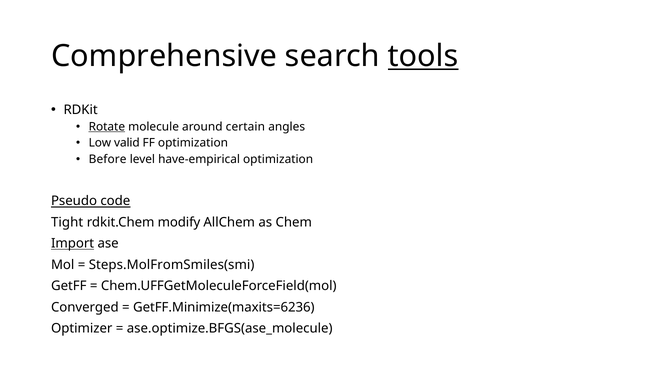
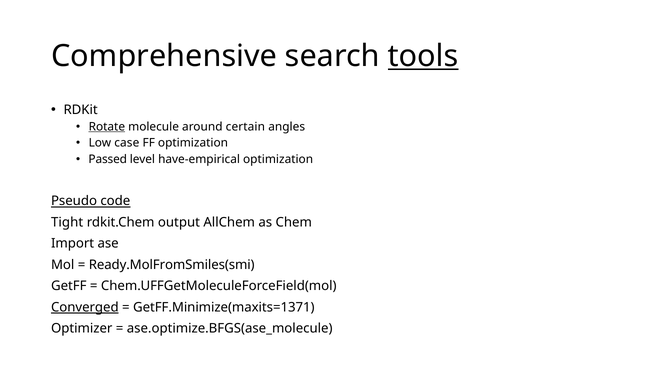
valid: valid -> case
Before: Before -> Passed
modify: modify -> output
Import underline: present -> none
Steps.MolFromSmiles(smi: Steps.MolFromSmiles(smi -> Ready.MolFromSmiles(smi
Converged underline: none -> present
GetFF.Minimize(maxits=6236: GetFF.Minimize(maxits=6236 -> GetFF.Minimize(maxits=1371
